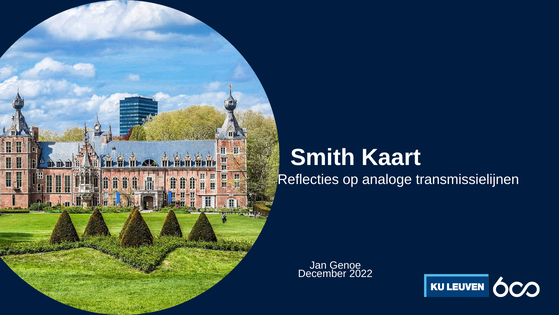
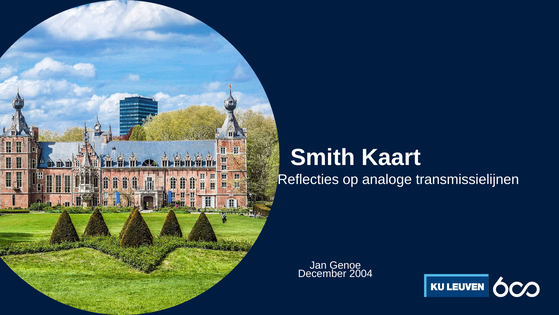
2022: 2022 -> 2004
